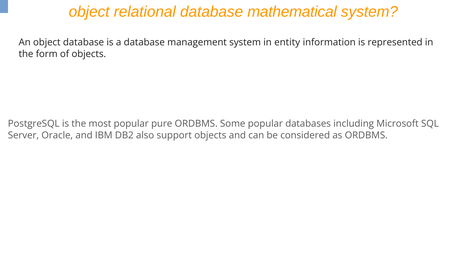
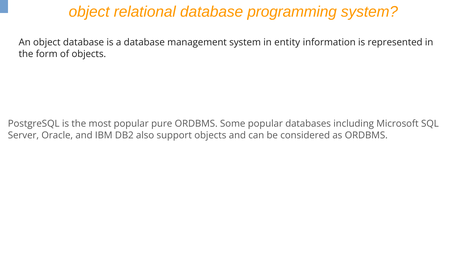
mathematical: mathematical -> programming
